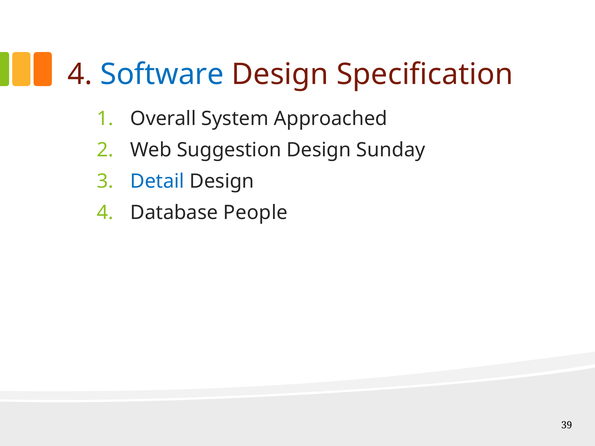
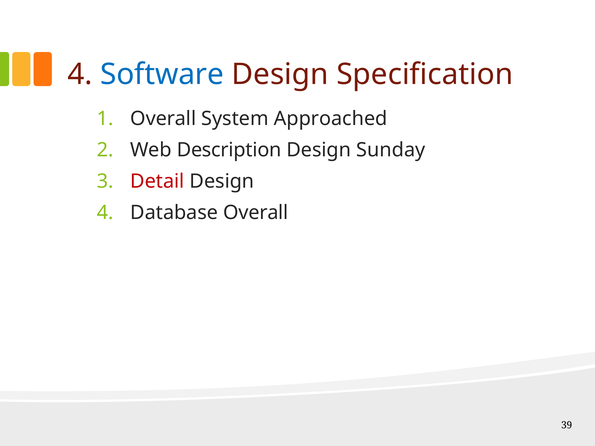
Suggestion: Suggestion -> Description
Detail colour: blue -> red
Database People: People -> Overall
